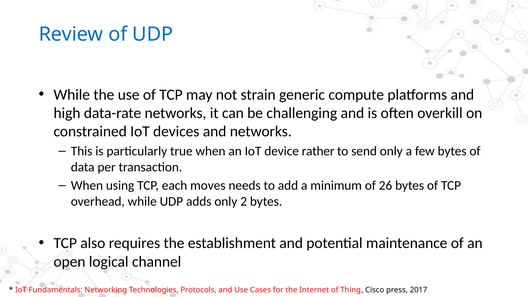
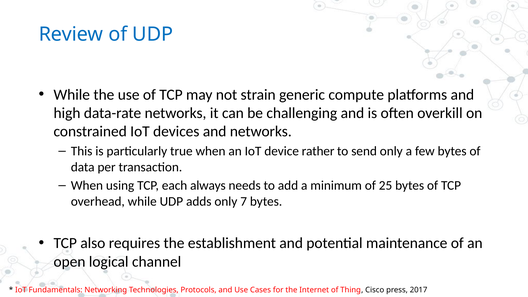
moves: moves -> always
26: 26 -> 25
2: 2 -> 7
